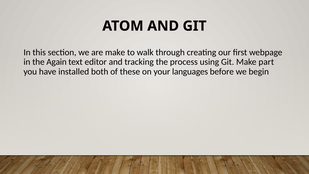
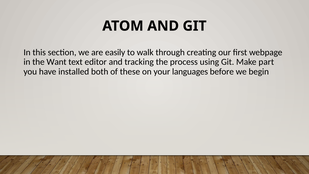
are make: make -> easily
Again: Again -> Want
